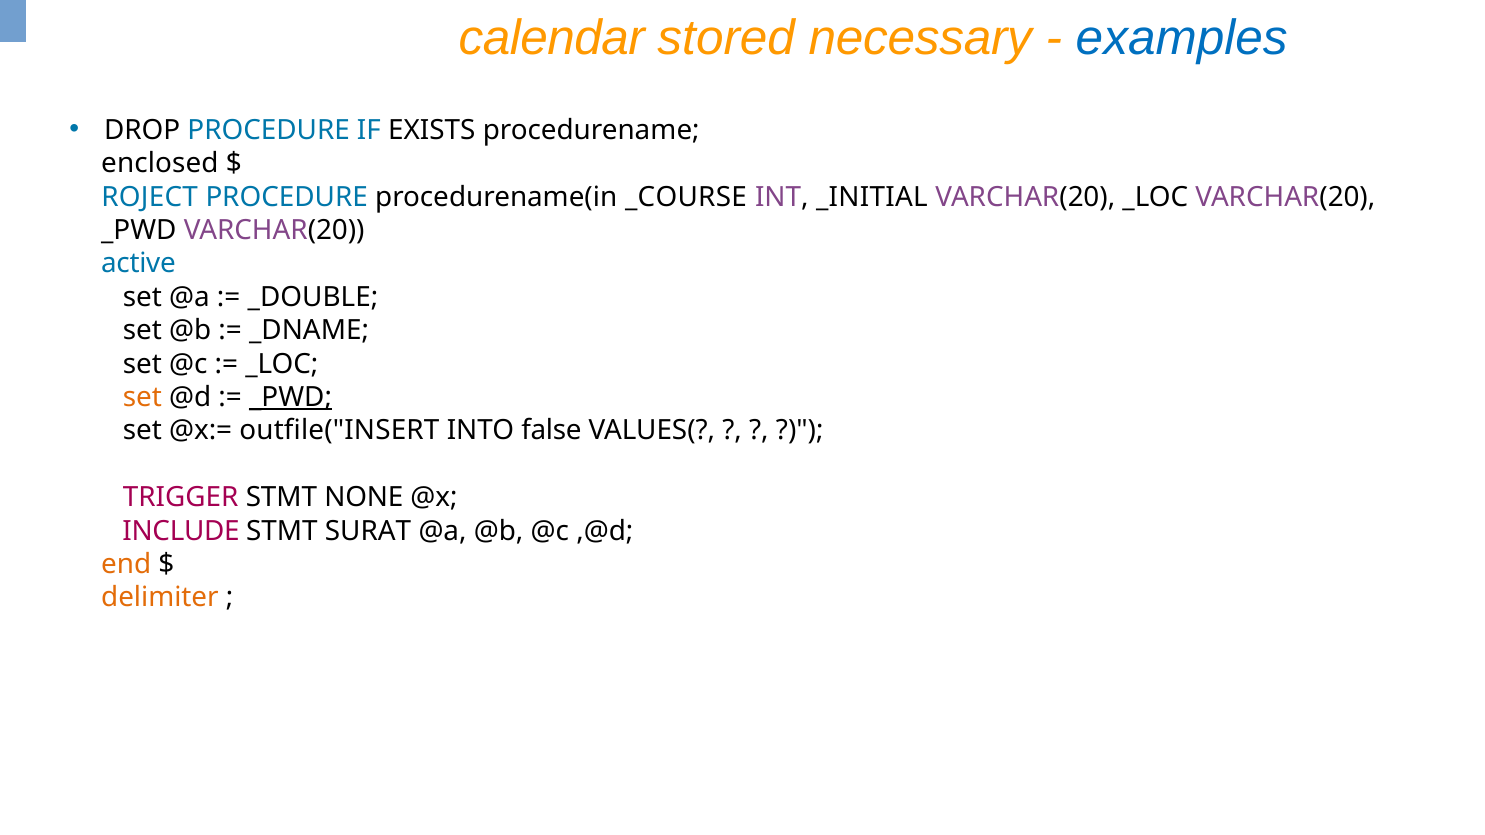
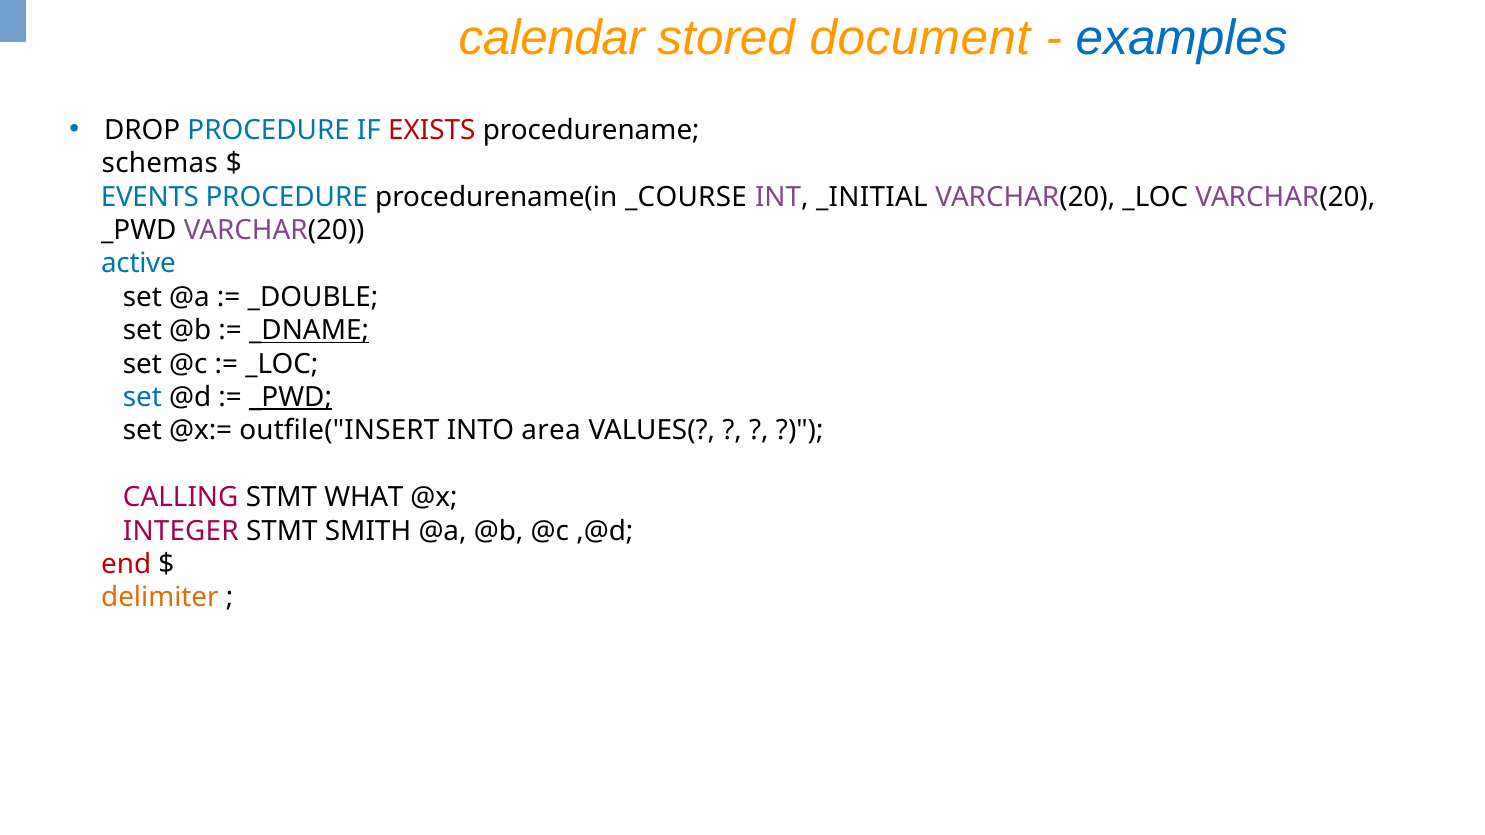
necessary: necessary -> document
EXISTS colour: black -> red
enclosed: enclosed -> schemas
ROJECT: ROJECT -> EVENTS
_DNAME underline: none -> present
set at (142, 397) colour: orange -> blue
false: false -> area
TRIGGER: TRIGGER -> CALLING
NONE: NONE -> WHAT
INCLUDE: INCLUDE -> INTEGER
SURAT: SURAT -> SMITH
end colour: orange -> red
